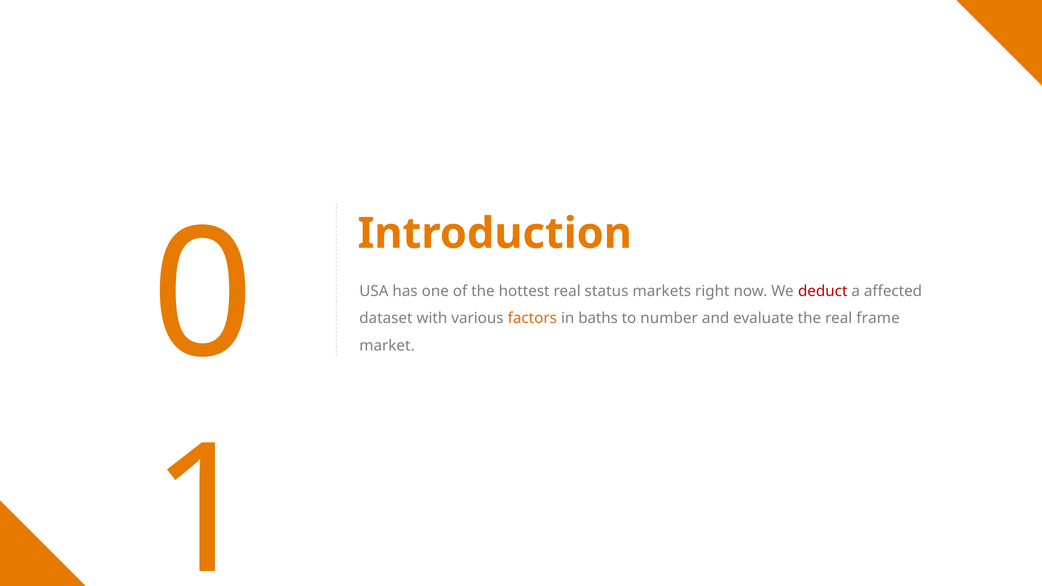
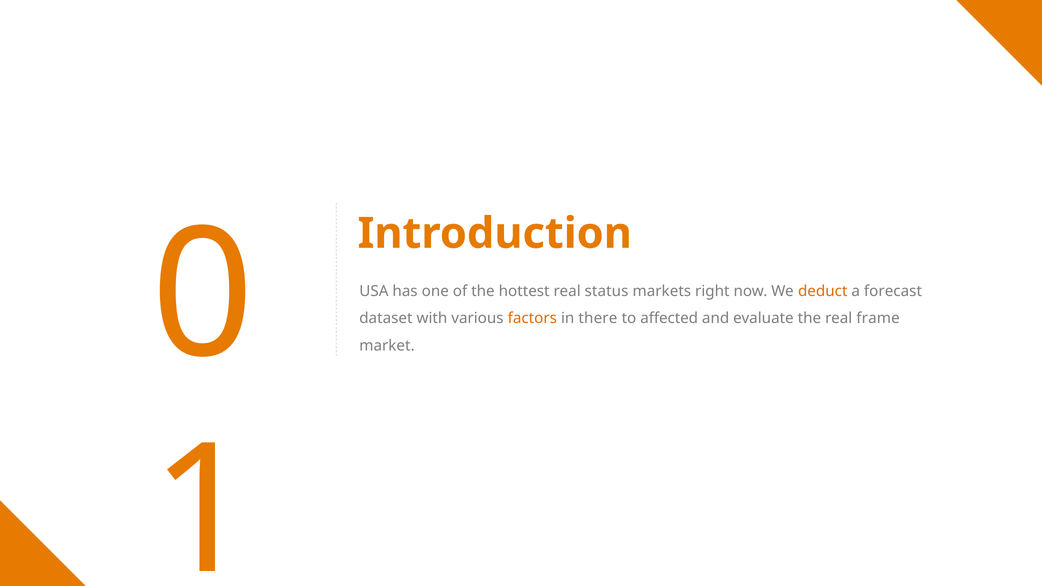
deduct colour: red -> orange
affected: affected -> forecast
baths: baths -> there
number: number -> affected
